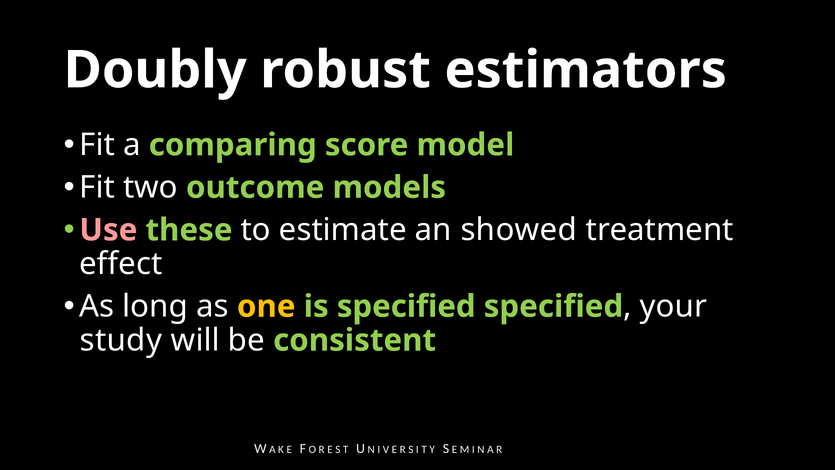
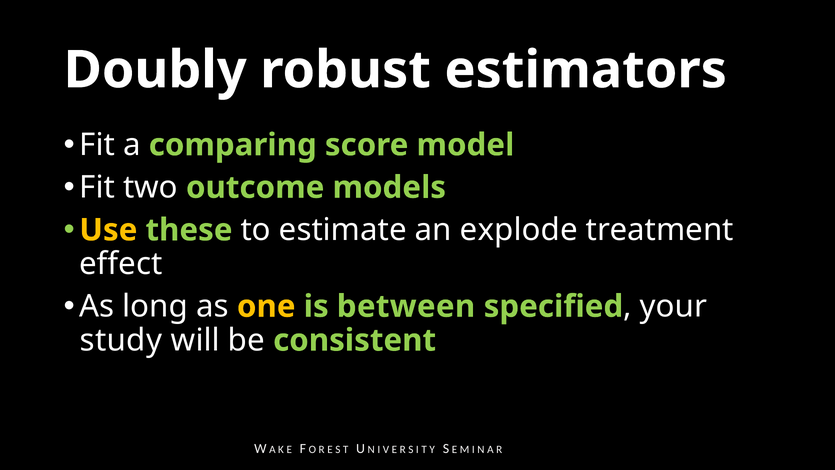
Use colour: pink -> yellow
showed: showed -> explode
is specified: specified -> between
